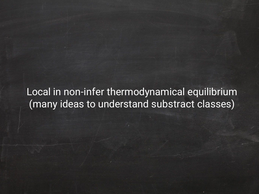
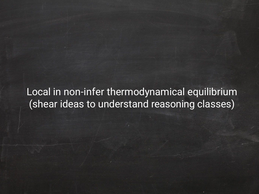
many: many -> shear
substract: substract -> reasoning
